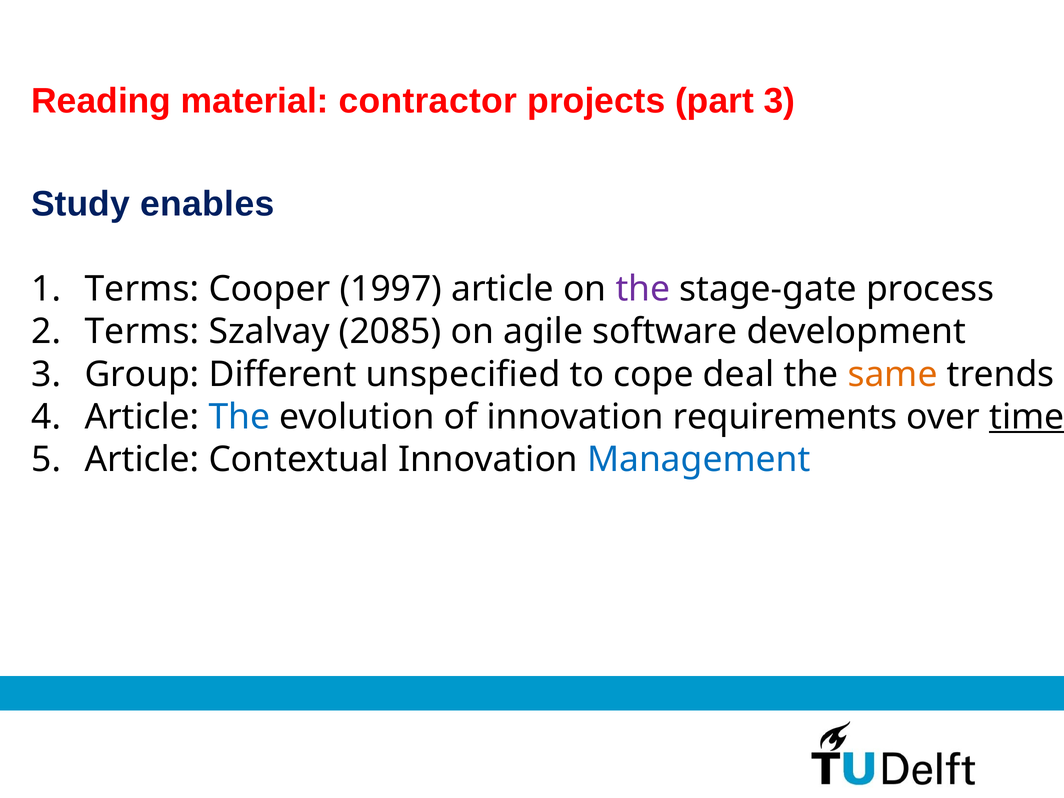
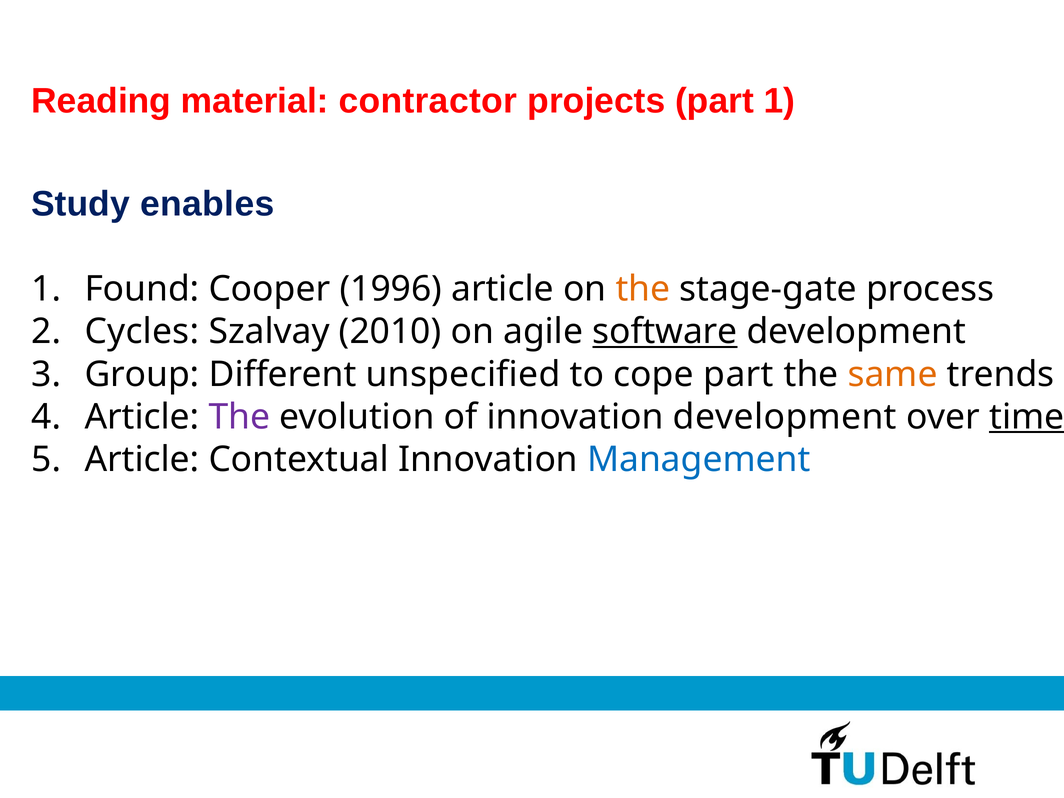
part 3: 3 -> 1
Terms at (142, 289): Terms -> Found
1997: 1997 -> 1996
the at (643, 289) colour: purple -> orange
2 Terms: Terms -> Cycles
2085: 2085 -> 2010
software underline: none -> present
cope deal: deal -> part
The at (239, 417) colour: blue -> purple
innovation requirements: requirements -> development
